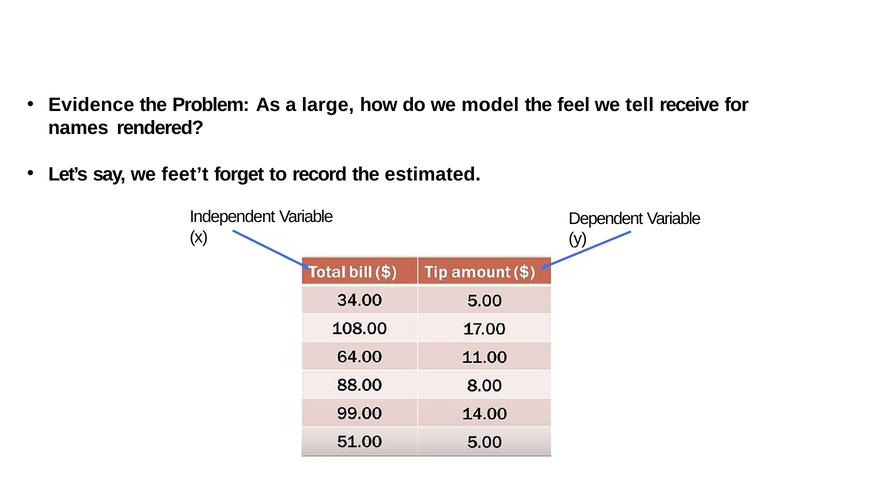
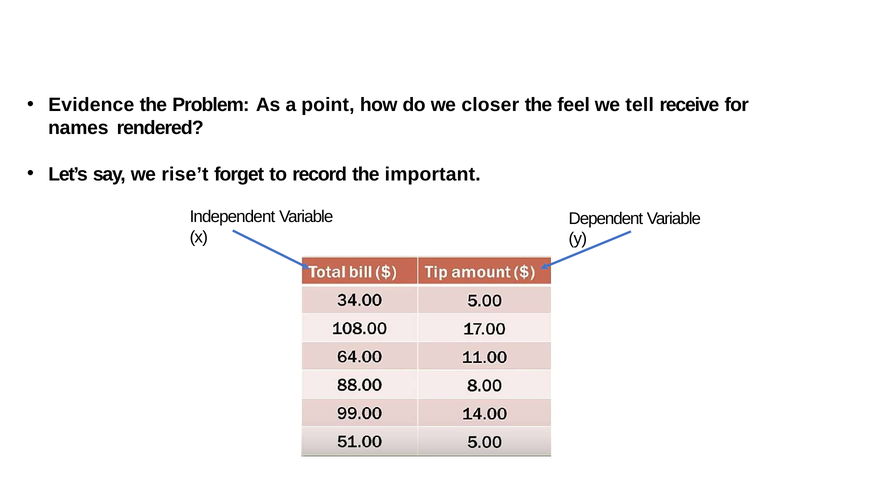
large: large -> point
model: model -> closer
feet’t: feet’t -> rise’t
estimated: estimated -> important
